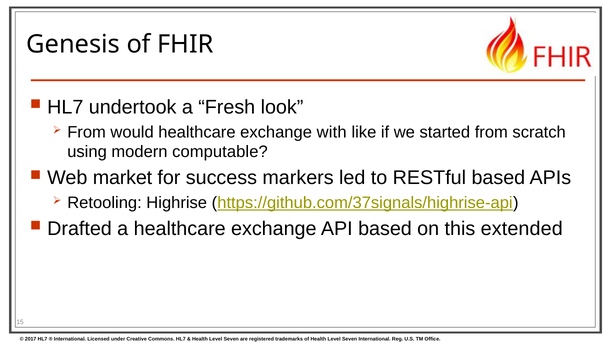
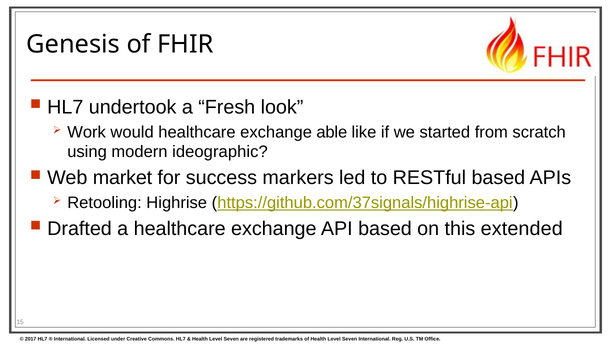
From at (87, 132): From -> Work
with: with -> able
computable: computable -> ideographic
